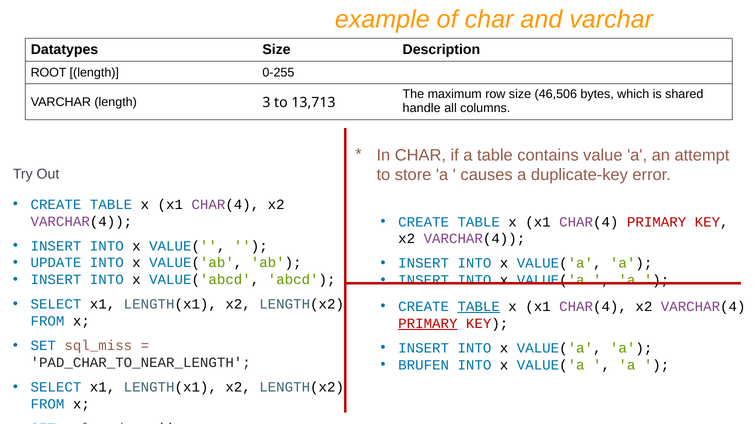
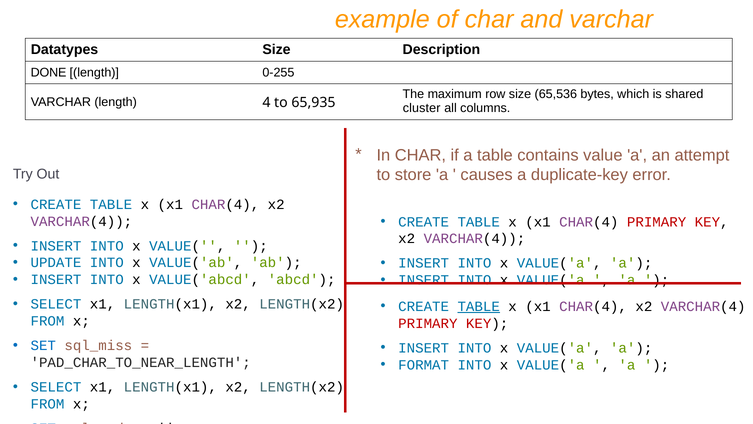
ROOT: ROOT -> DONE
46,506: 46,506 -> 65,536
3: 3 -> 4
13,713: 13,713 -> 65,935
handle: handle -> cluster
PRIMARY at (428, 323) underline: present -> none
BRUFEN: BRUFEN -> FORMAT
